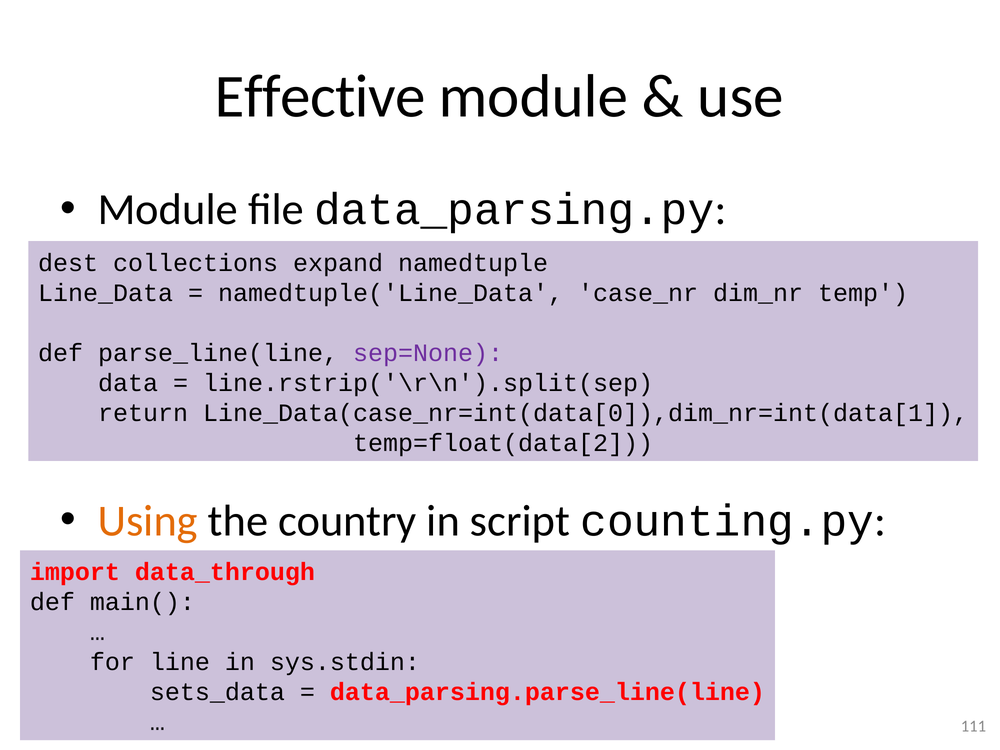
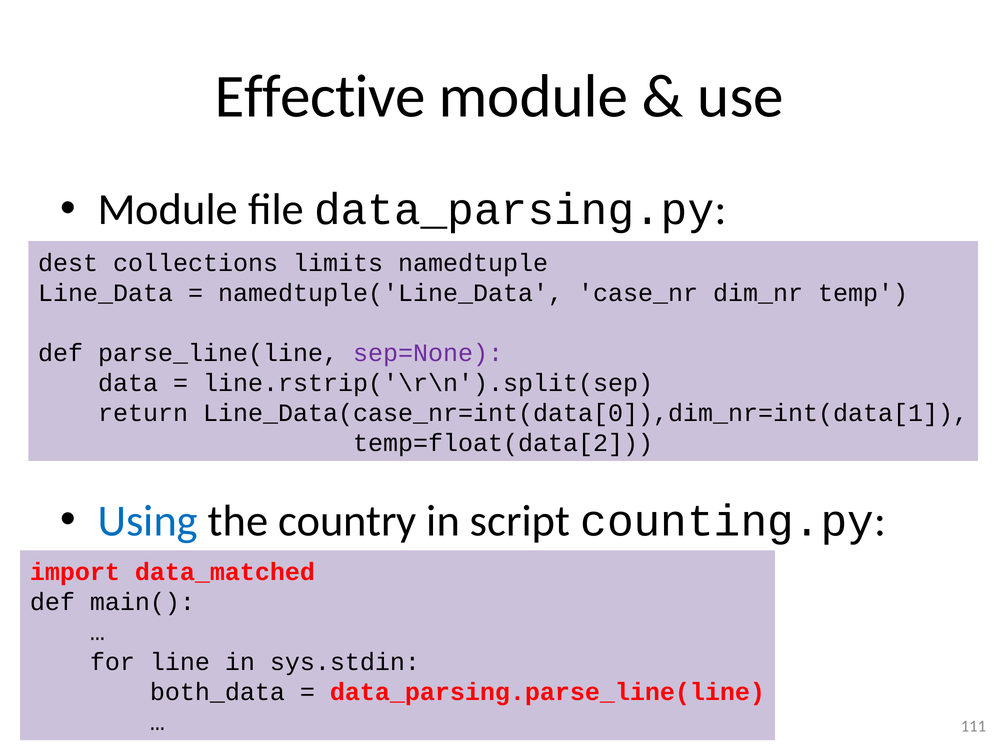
expand: expand -> limits
Using colour: orange -> blue
data_through: data_through -> data_matched
sets_data: sets_data -> both_data
